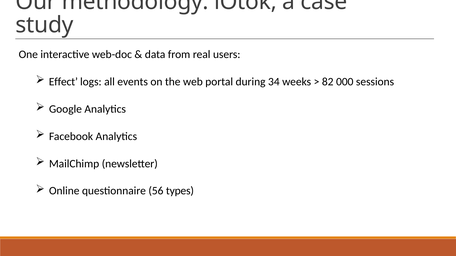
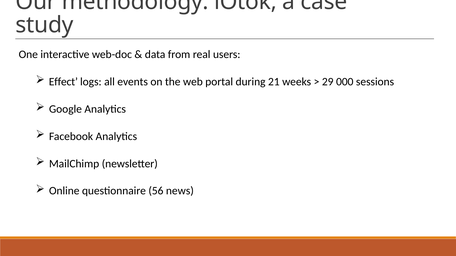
34: 34 -> 21
82: 82 -> 29
types: types -> news
